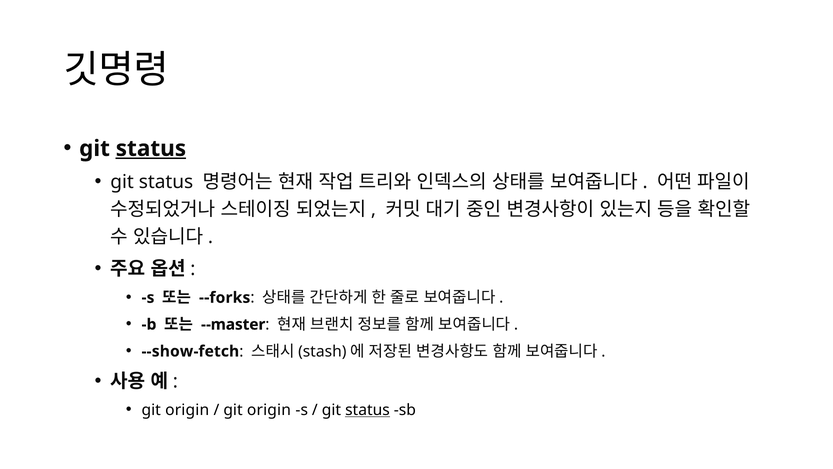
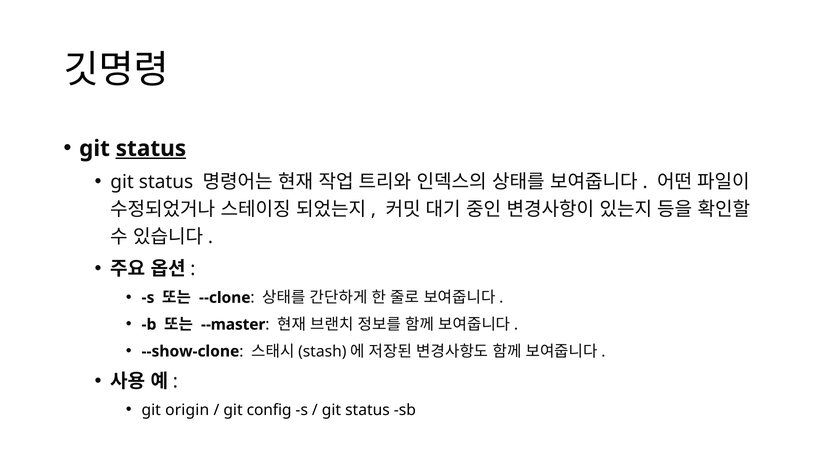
--forks: --forks -> --clone
--show-fetch: --show-fetch -> --show-clone
origin at (269, 410): origin -> config
status at (367, 410) underline: present -> none
